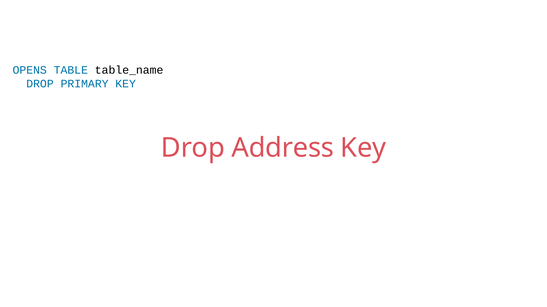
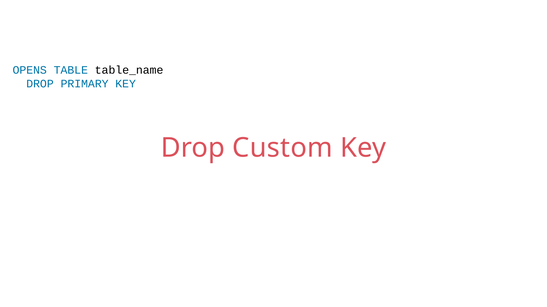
Address: Address -> Custom
